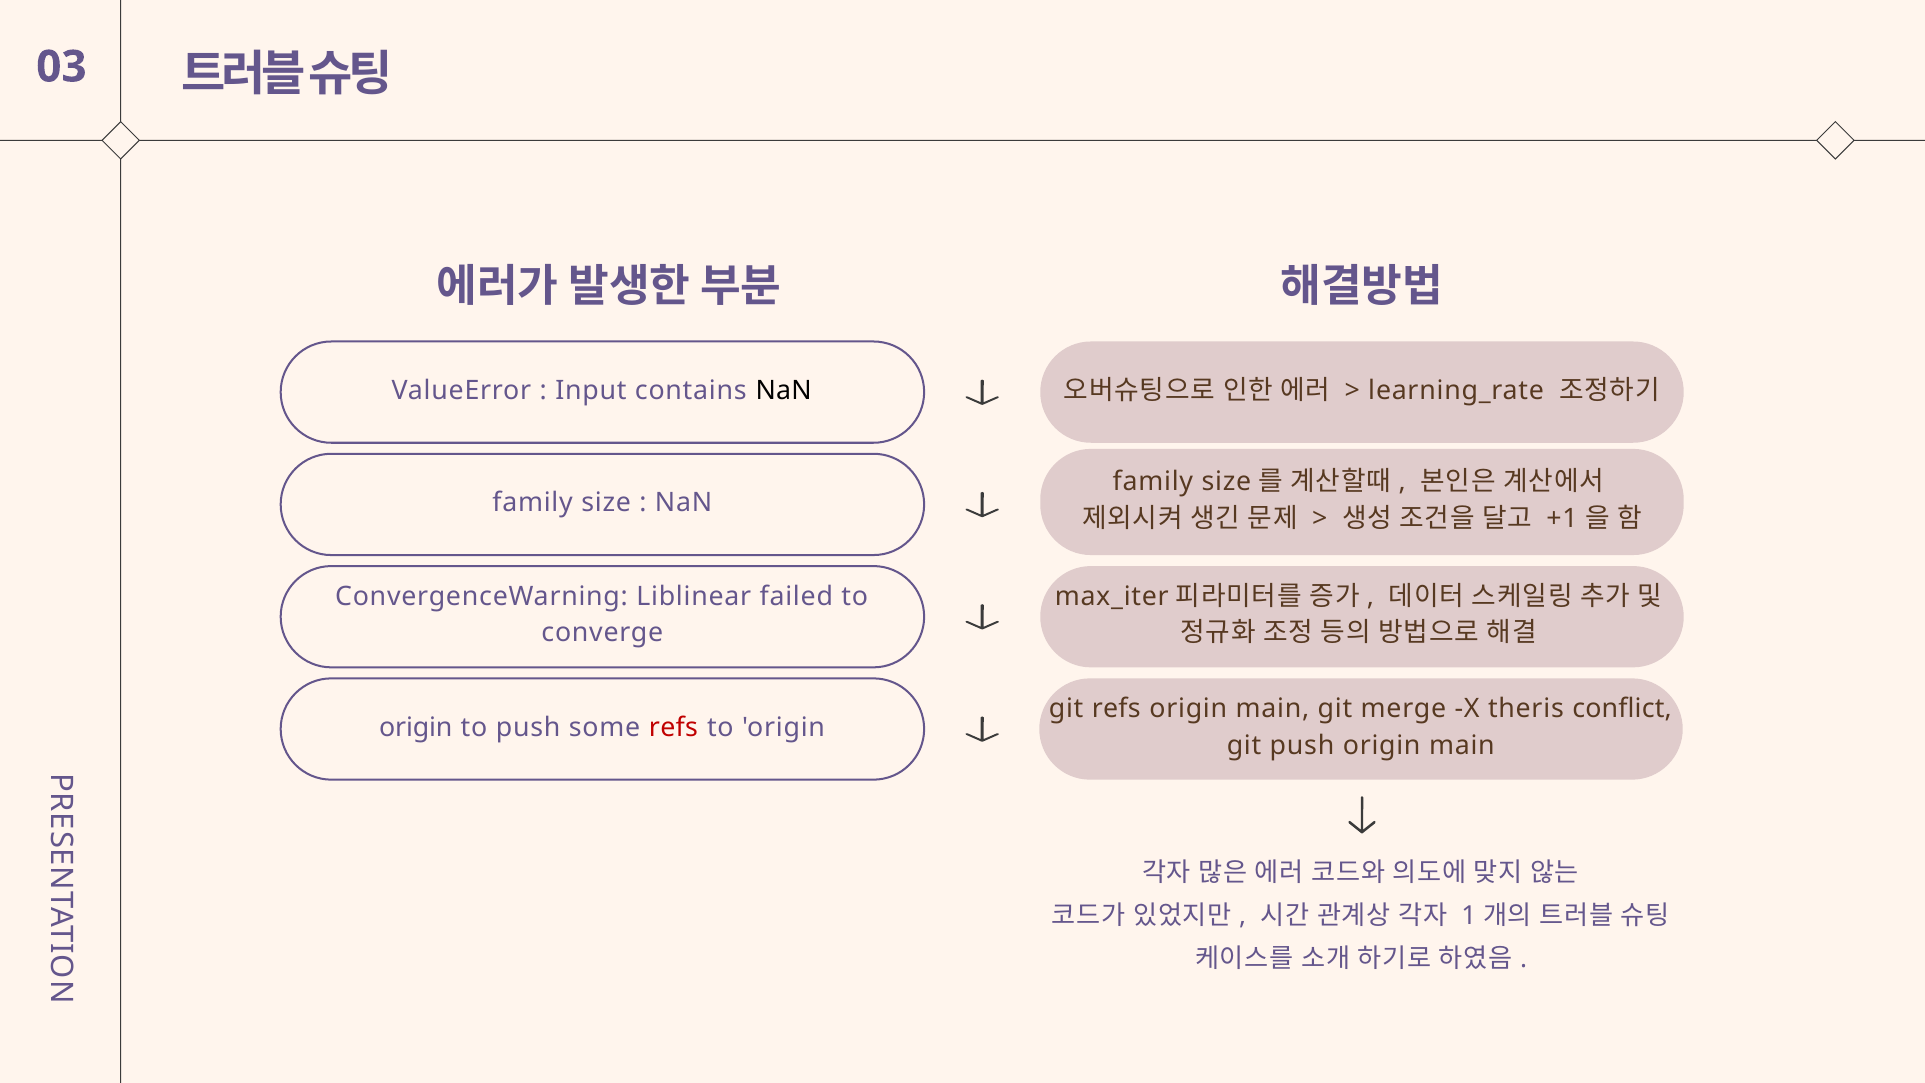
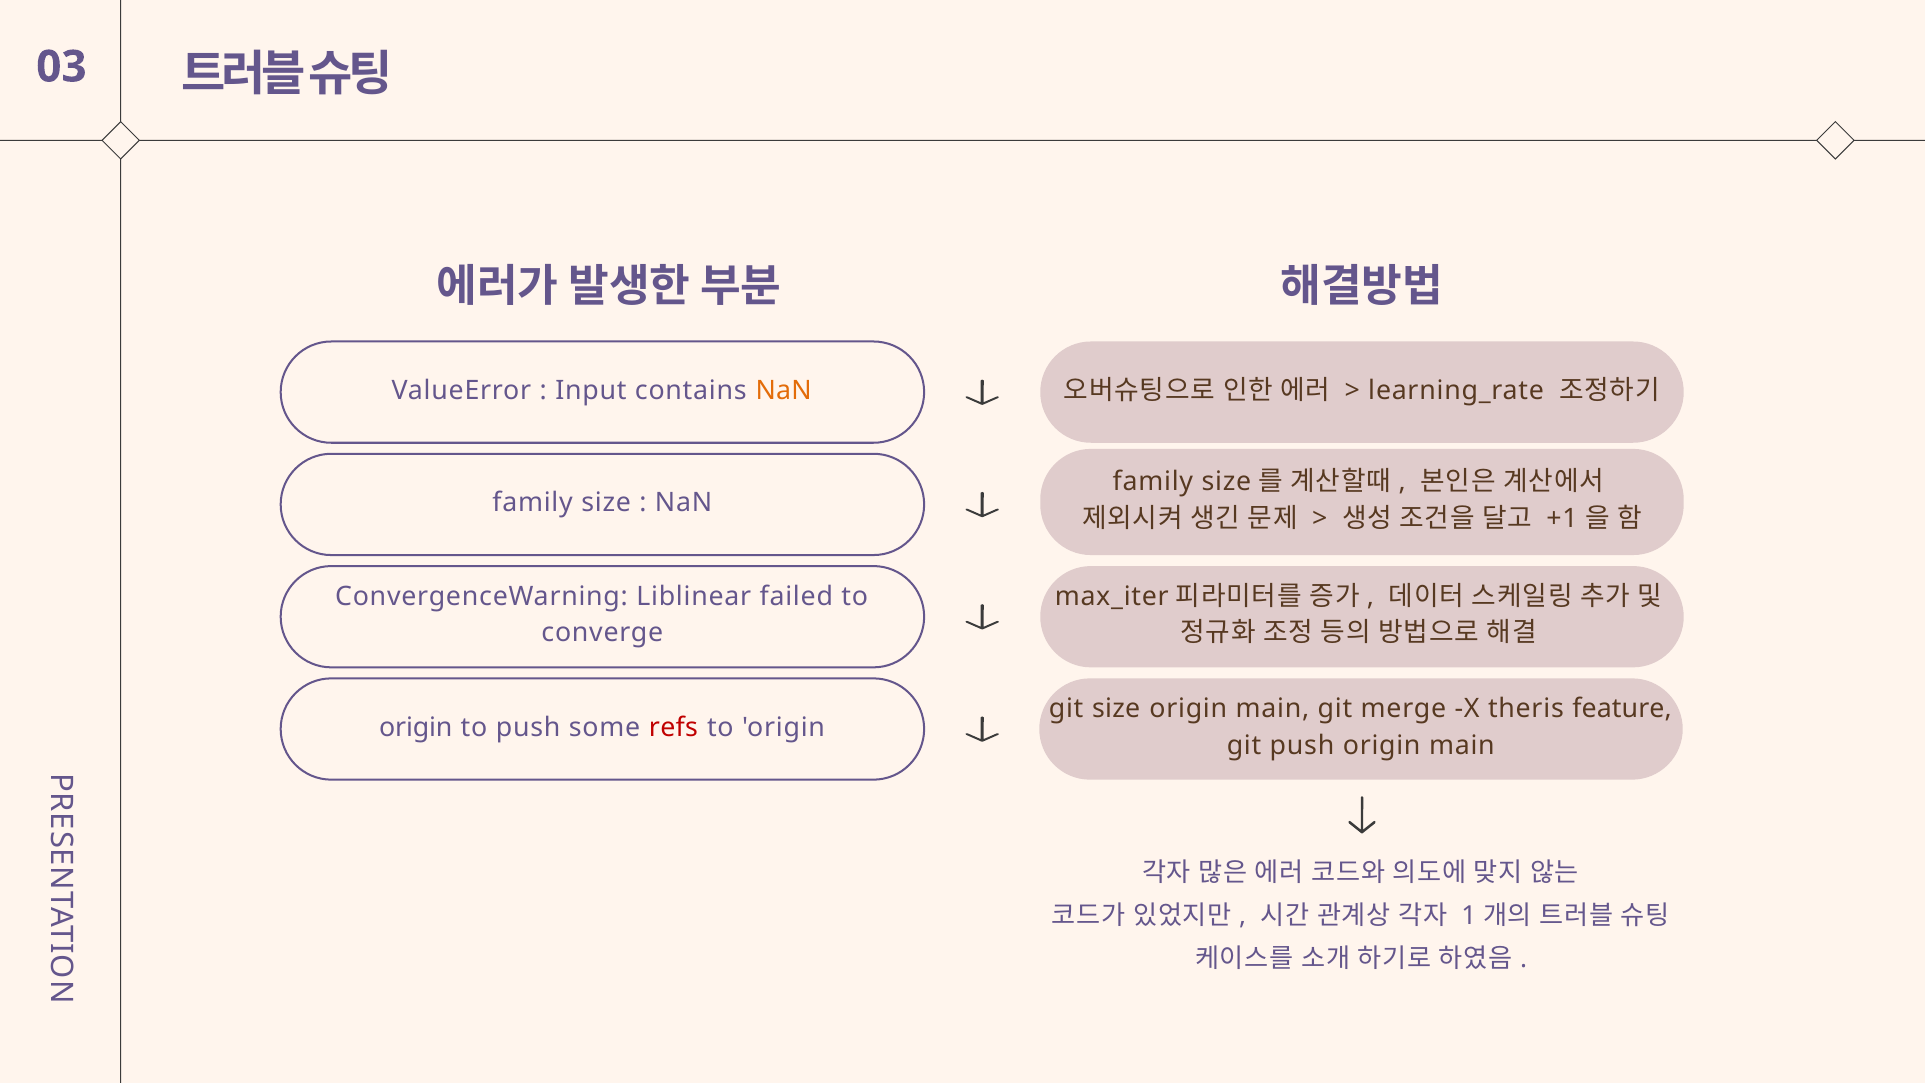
NaN at (784, 390) colour: black -> orange
git refs: refs -> size
conflict: conflict -> feature
